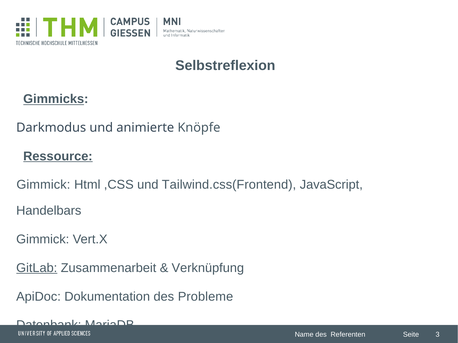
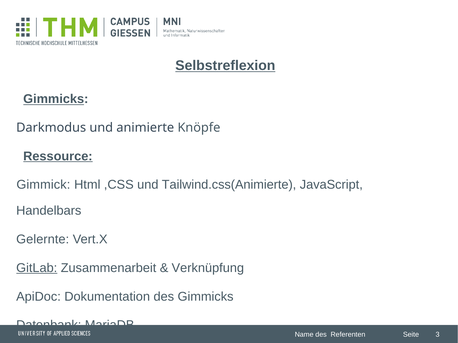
Selbstreflexion underline: none -> present
Tailwind.css(Frontend: Tailwind.css(Frontend -> Tailwind.css(Animierte
Gimmick at (43, 240): Gimmick -> Gelernte
des Probleme: Probleme -> Gimmicks
